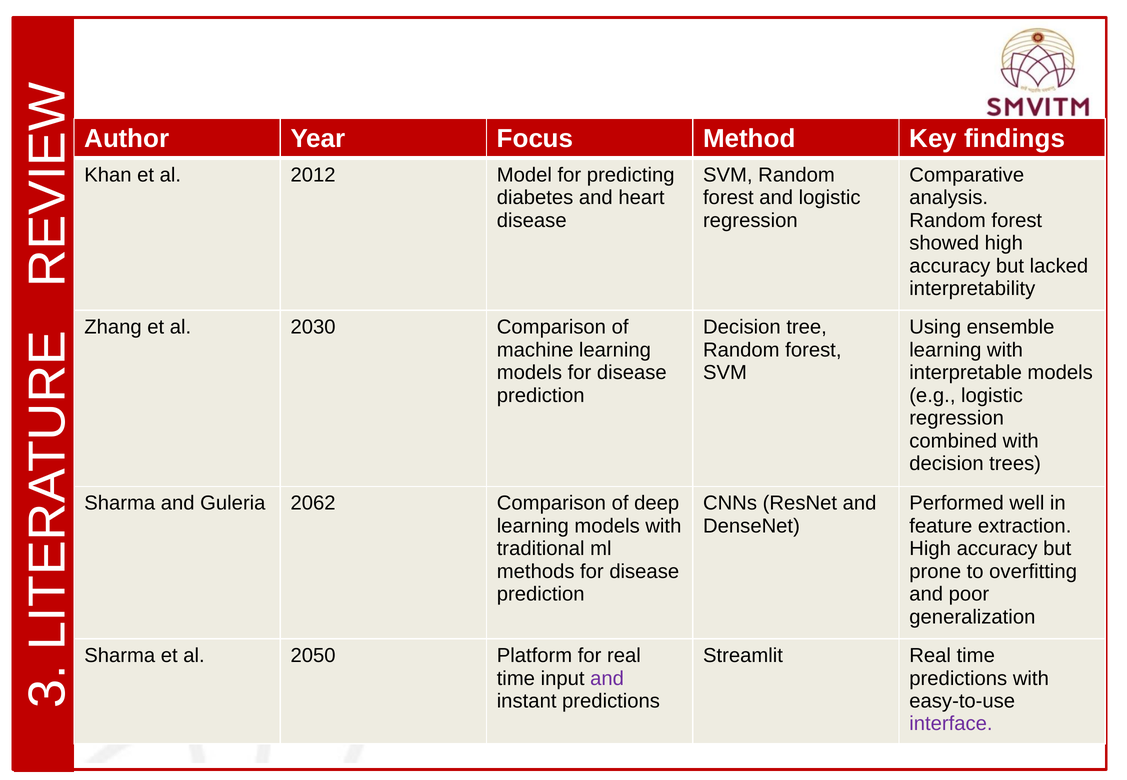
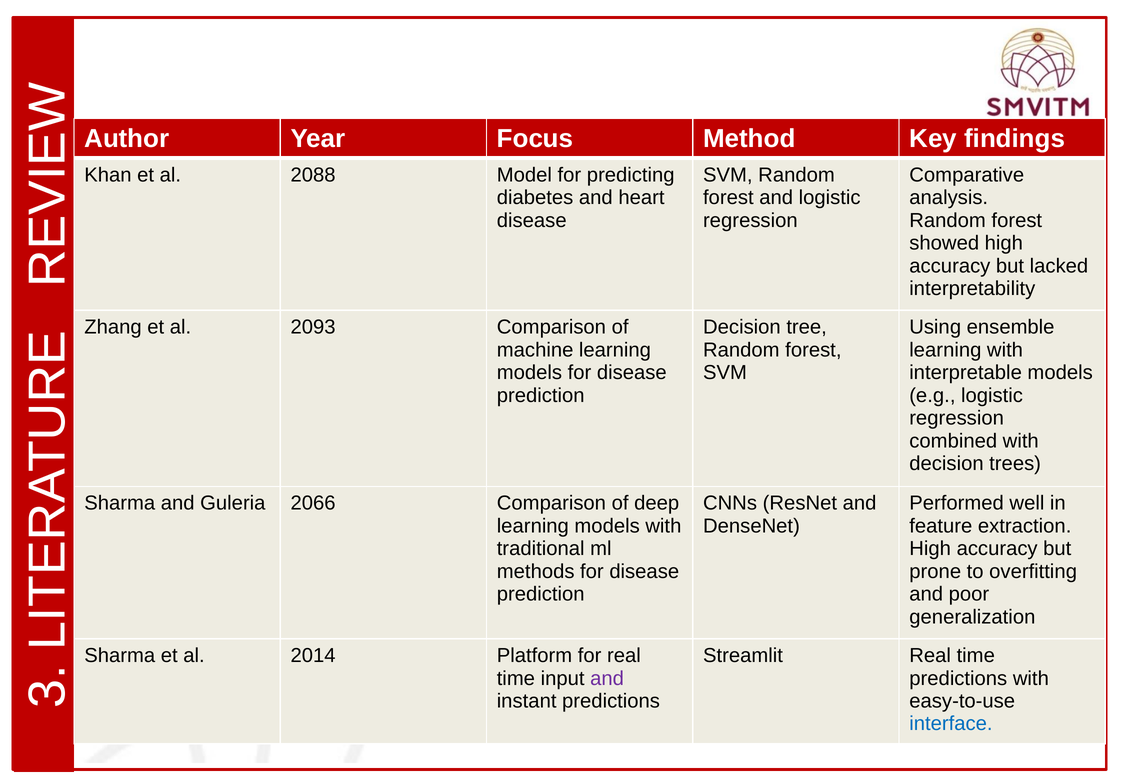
2012: 2012 -> 2088
2030: 2030 -> 2093
2062: 2062 -> 2066
2050: 2050 -> 2014
interface colour: purple -> blue
